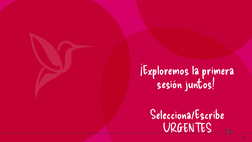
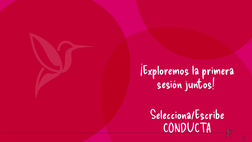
URGENTES: URGENTES -> CONDUCTA
